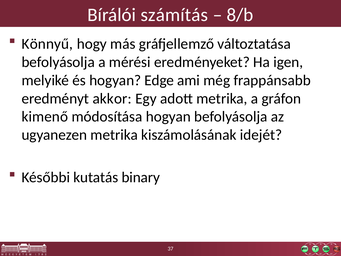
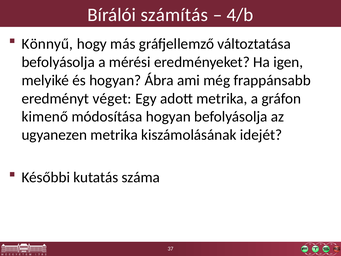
8/b: 8/b -> 4/b
Edge: Edge -> Ábra
akkor: akkor -> véget
binary: binary -> száma
